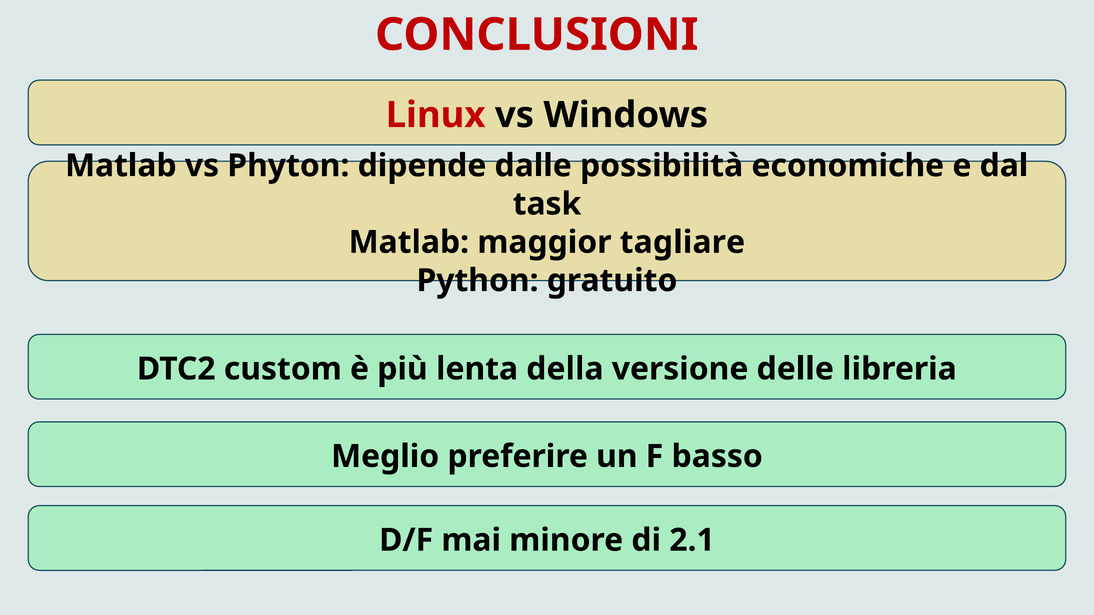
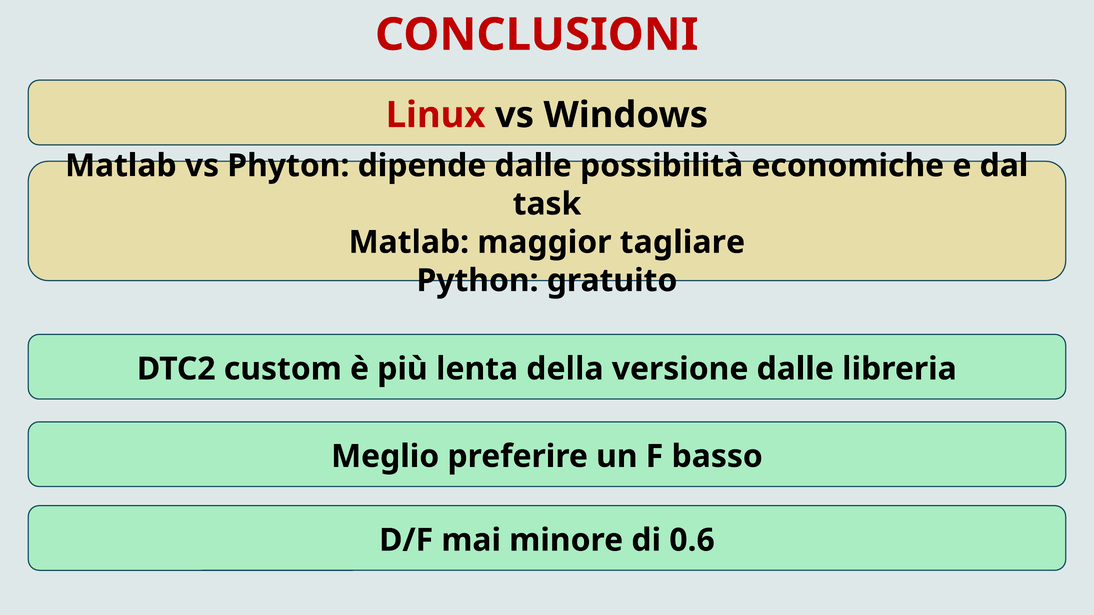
versione delle: delle -> dalle
2.1: 2.1 -> 0.6
